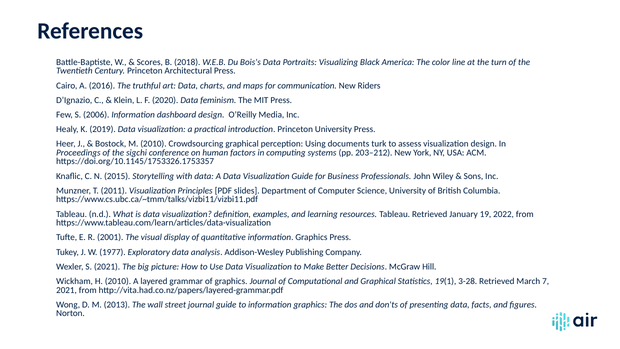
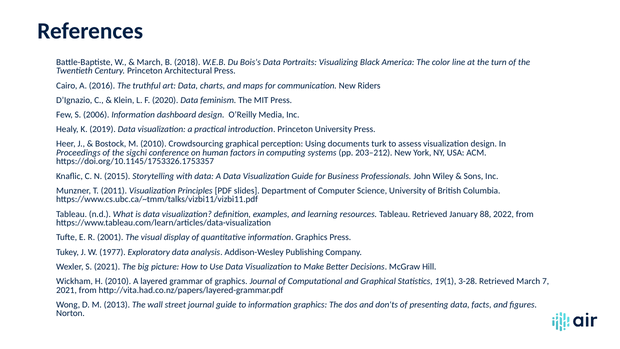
Scores at (150, 62): Scores -> March
19: 19 -> 88
